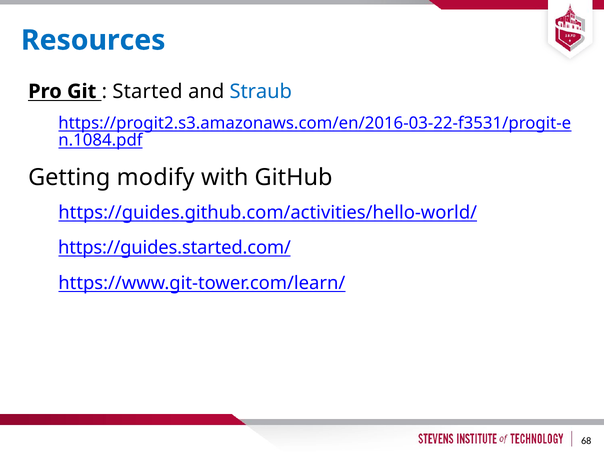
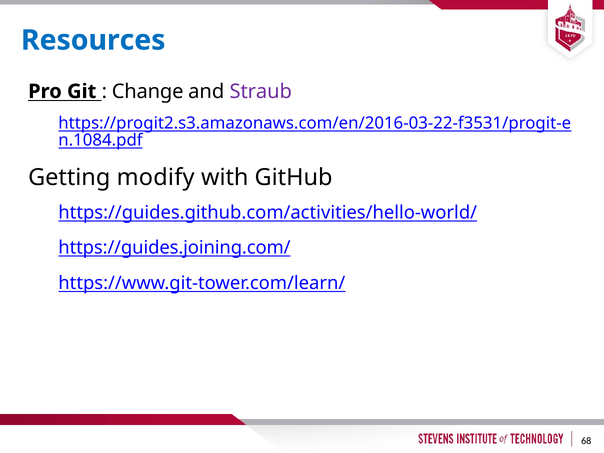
Started: Started -> Change
Straub colour: blue -> purple
https://guides.started.com/: https://guides.started.com/ -> https://guides.joining.com/
